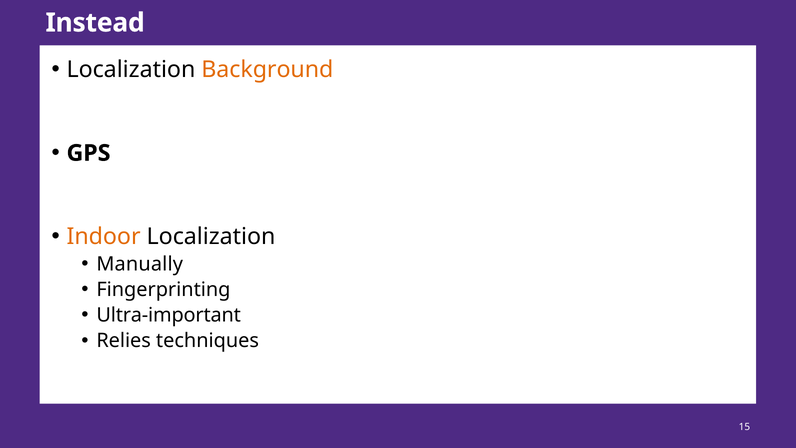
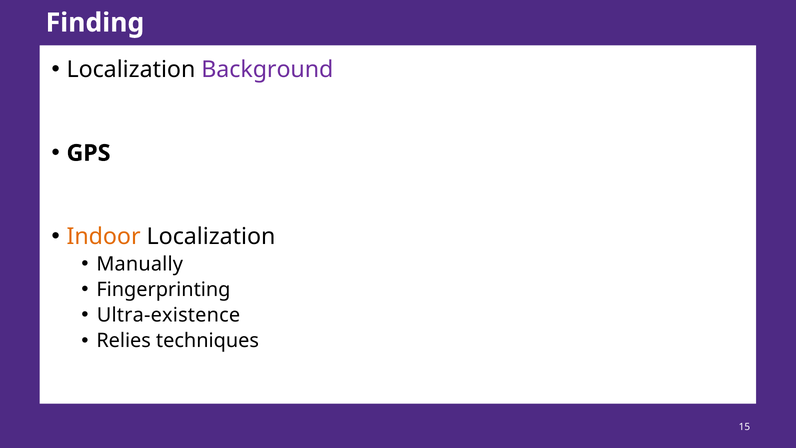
Instead: Instead -> Finding
Background colour: orange -> purple
Ultra-important: Ultra-important -> Ultra-existence
